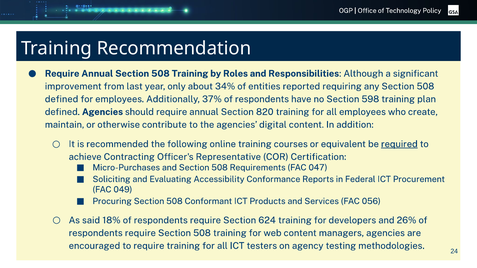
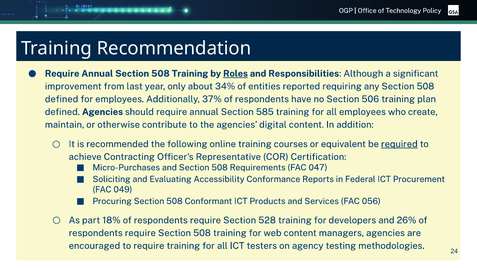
Roles underline: none -> present
598: 598 -> 506
820: 820 -> 585
said: said -> part
624: 624 -> 528
